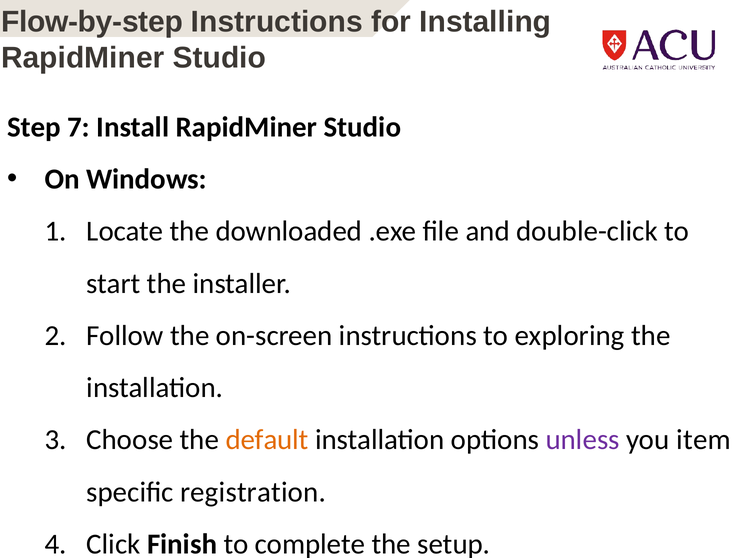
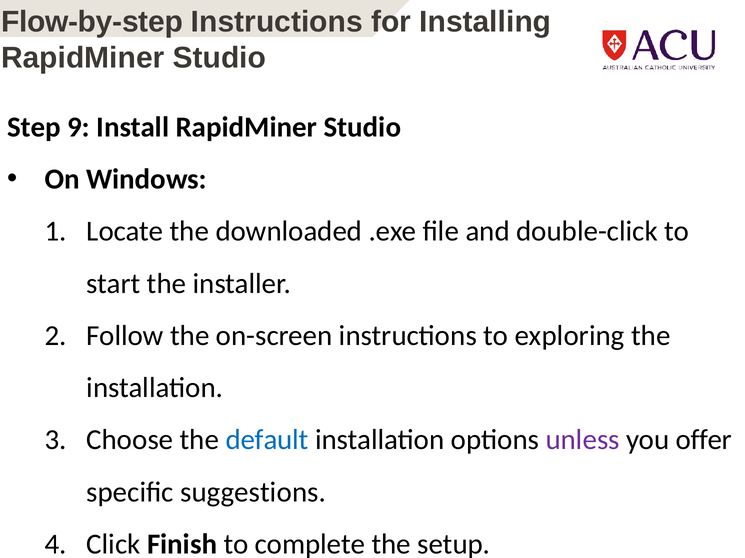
7: 7 -> 9
default colour: orange -> blue
item: item -> offer
registration: registration -> suggestions
